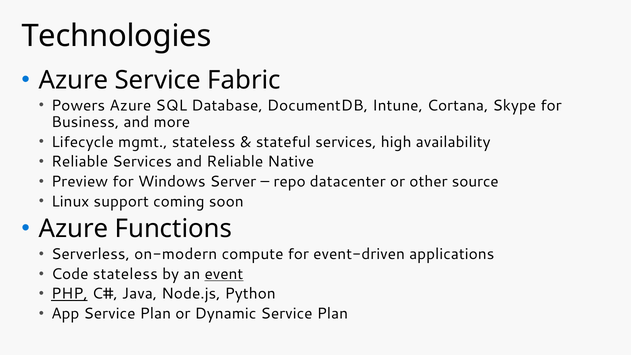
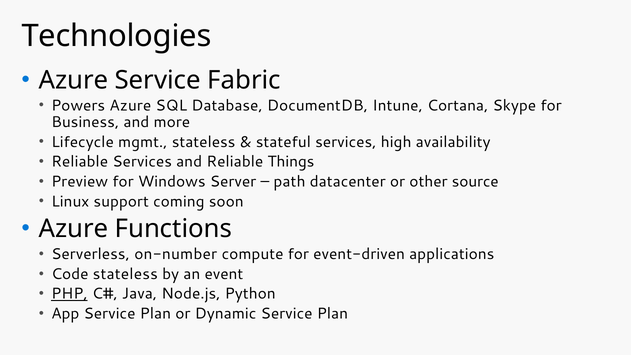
Native: Native -> Things
repo: repo -> path
on-modern: on-modern -> on-number
event underline: present -> none
